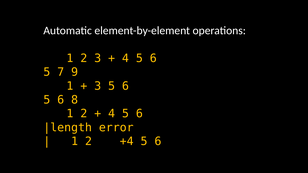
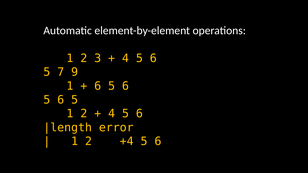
3 at (98, 86): 3 -> 6
8 at (75, 100): 8 -> 5
